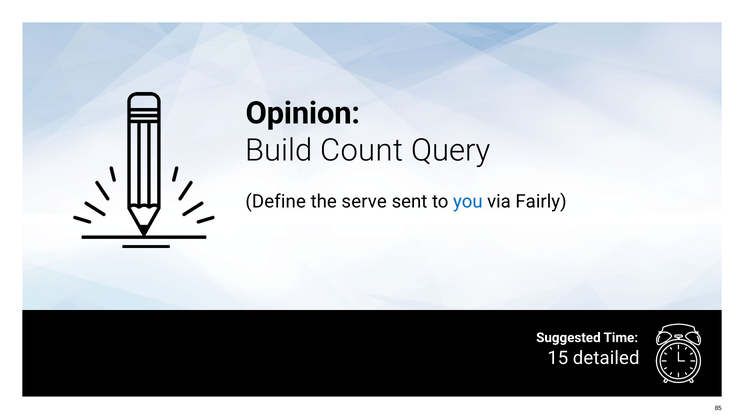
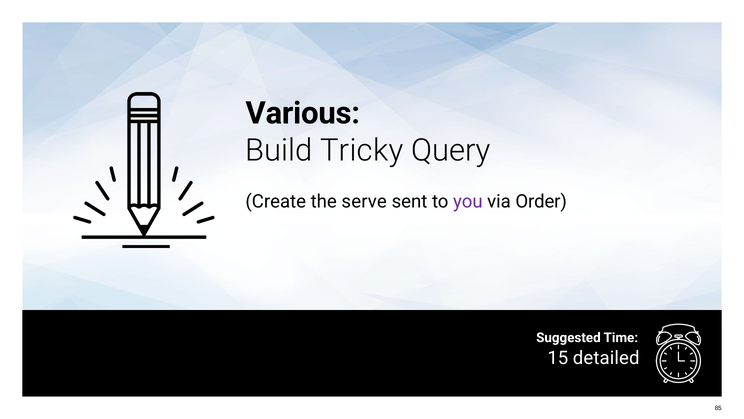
Opinion: Opinion -> Various
Count: Count -> Tricky
Define: Define -> Create
you colour: blue -> purple
Fairly: Fairly -> Order
